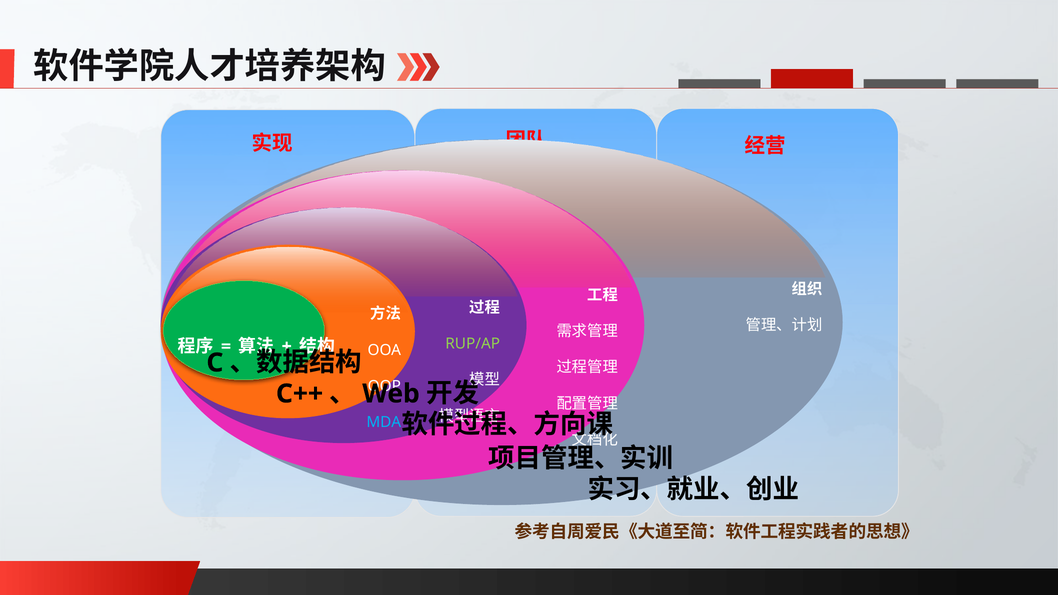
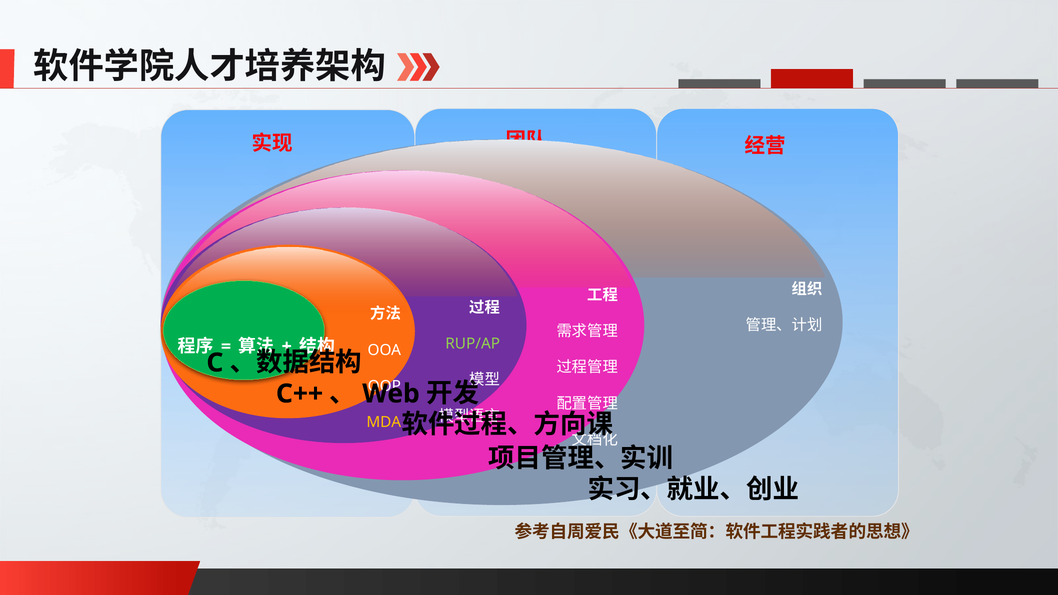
MDA colour: light blue -> yellow
